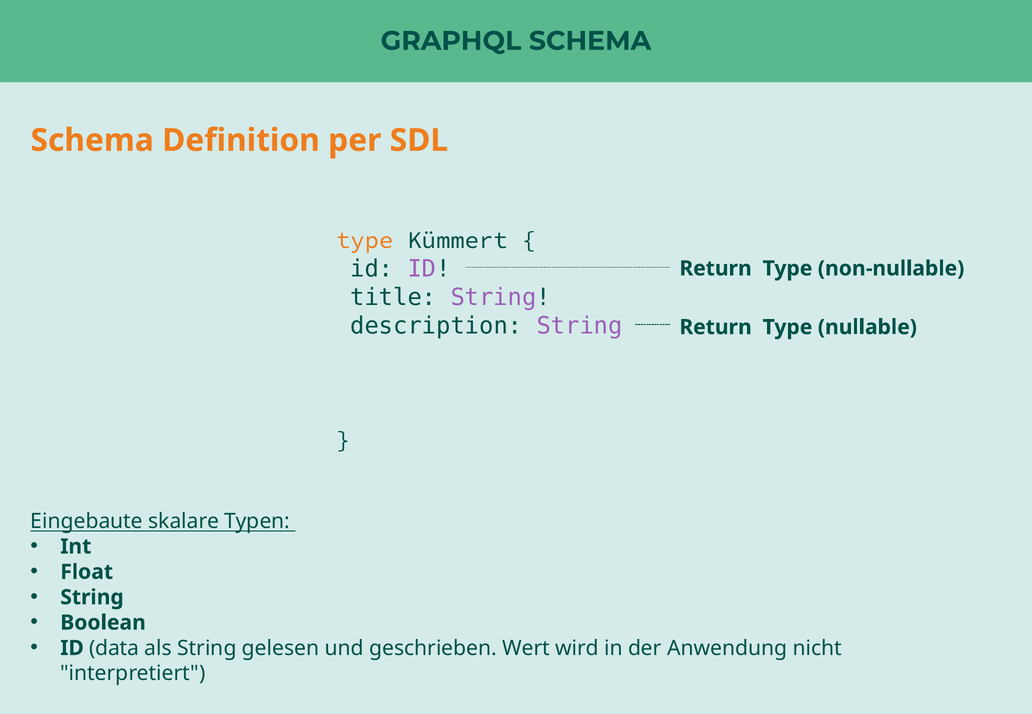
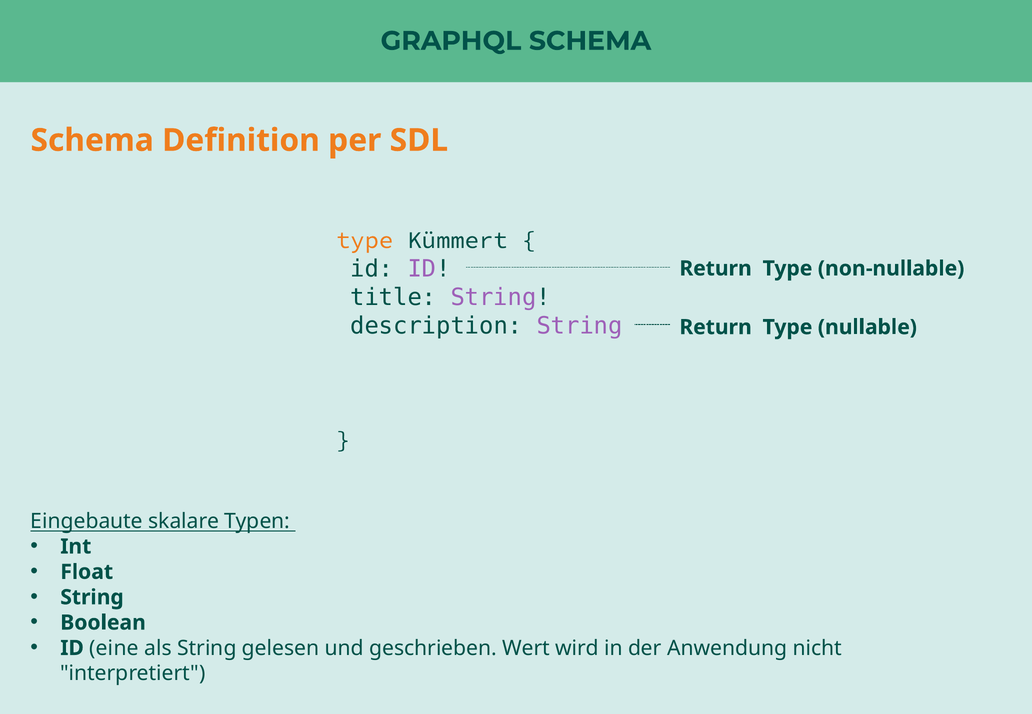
data: data -> eine
